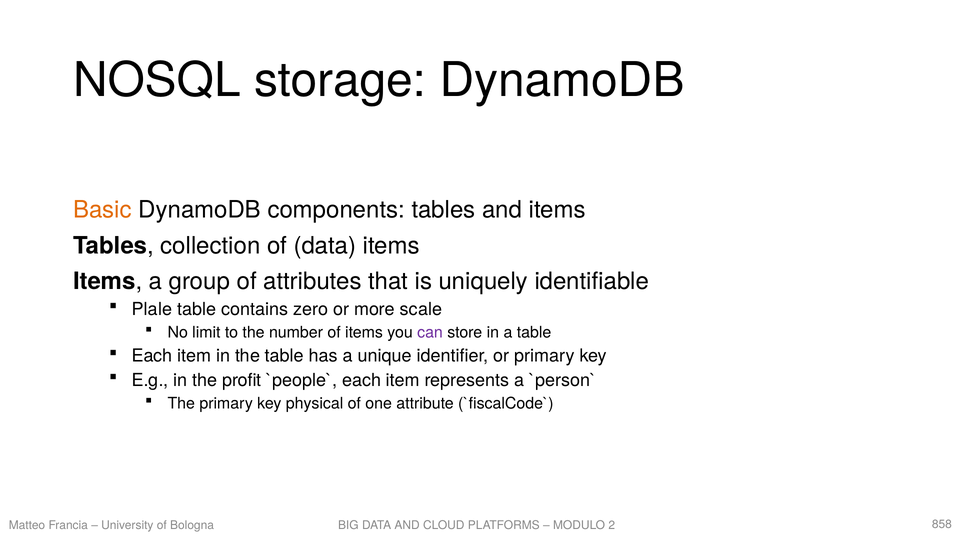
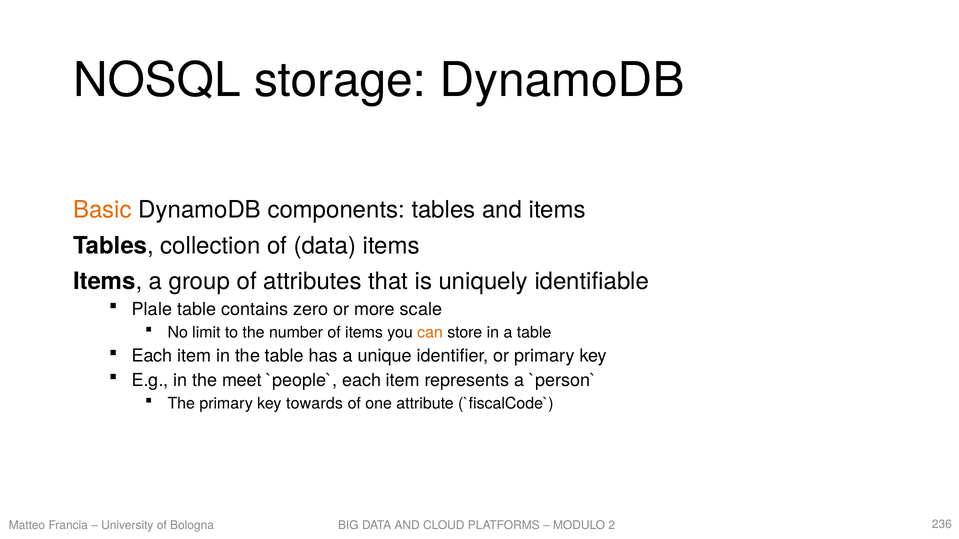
can colour: purple -> orange
profit: profit -> meet
physical: physical -> towards
858: 858 -> 236
